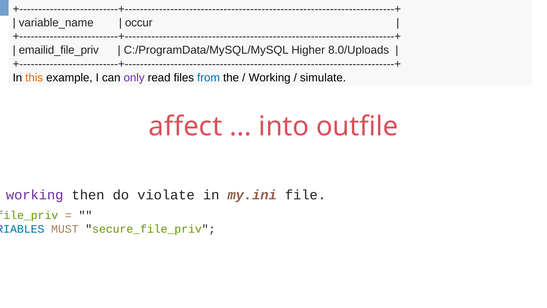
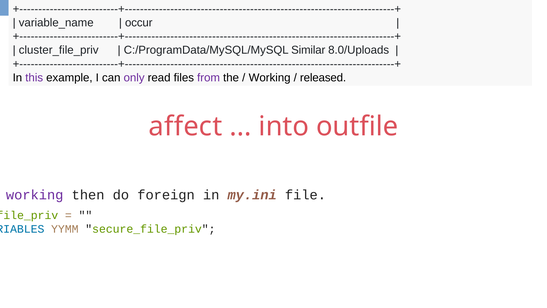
emailid_file_priv: emailid_file_priv -> cluster_file_priv
Higher: Higher -> Similar
this colour: orange -> purple
from colour: blue -> purple
simulate: simulate -> released
violate: violate -> foreign
MUST: MUST -> YYMM
